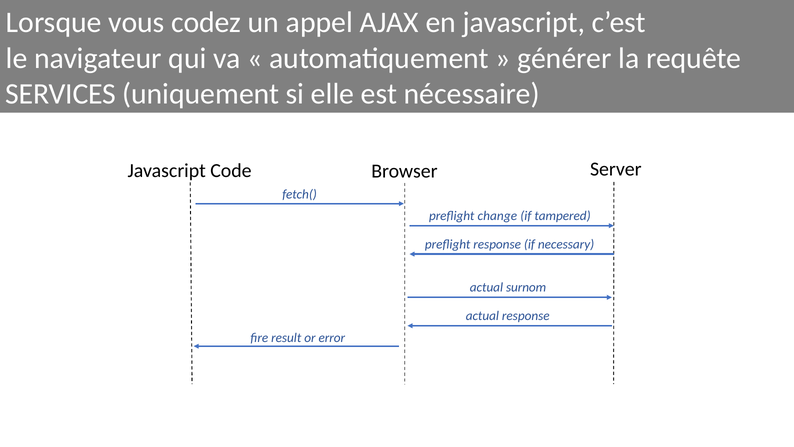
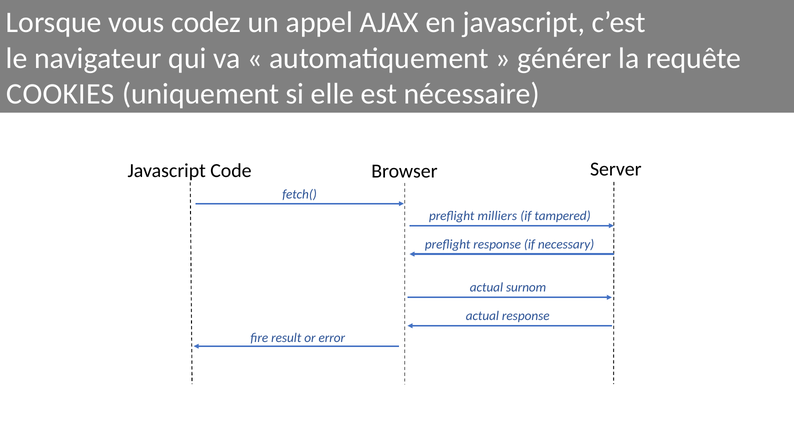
SERVICES: SERVICES -> COOKIES
change: change -> milliers
